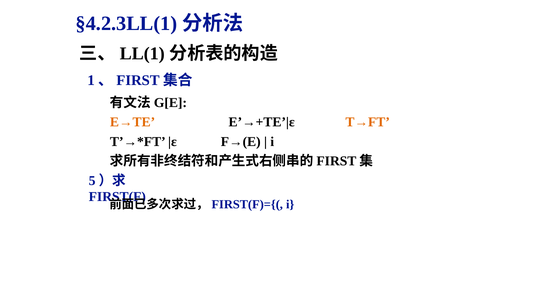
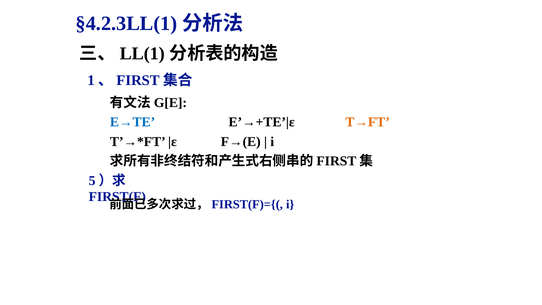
E→TE colour: orange -> blue
